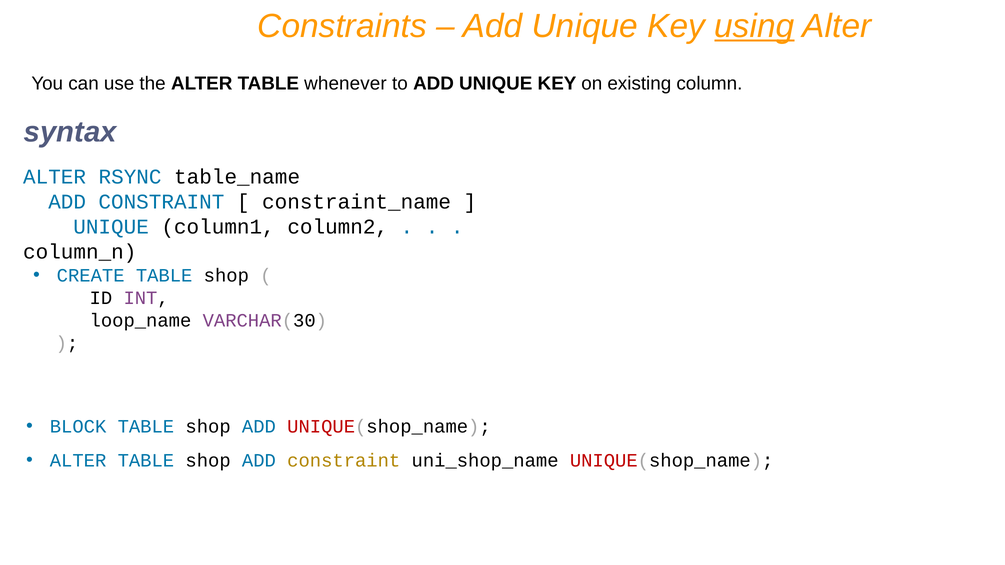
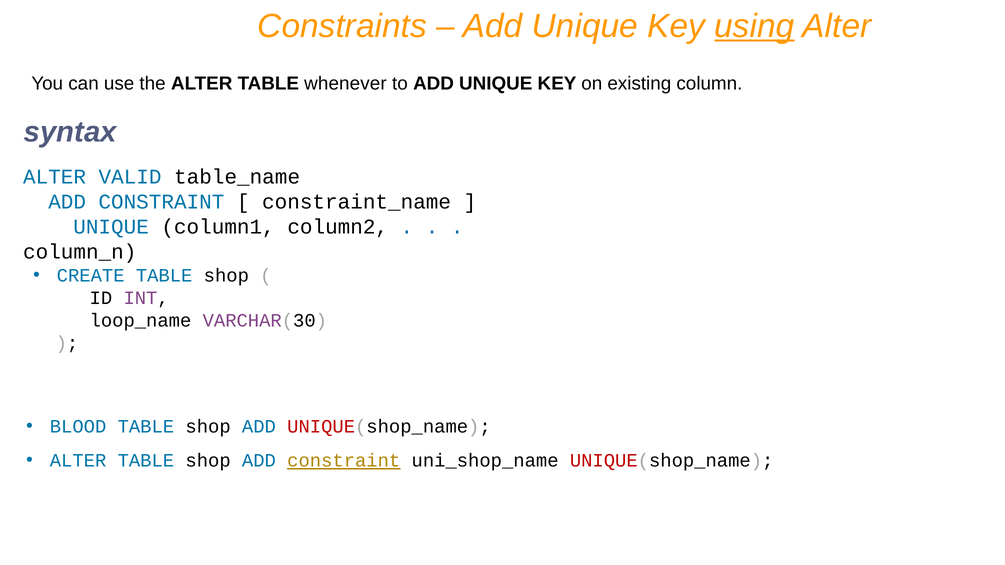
RSYNC: RSYNC -> VALID
BLOCK: BLOCK -> BLOOD
constraint at (344, 461) underline: none -> present
